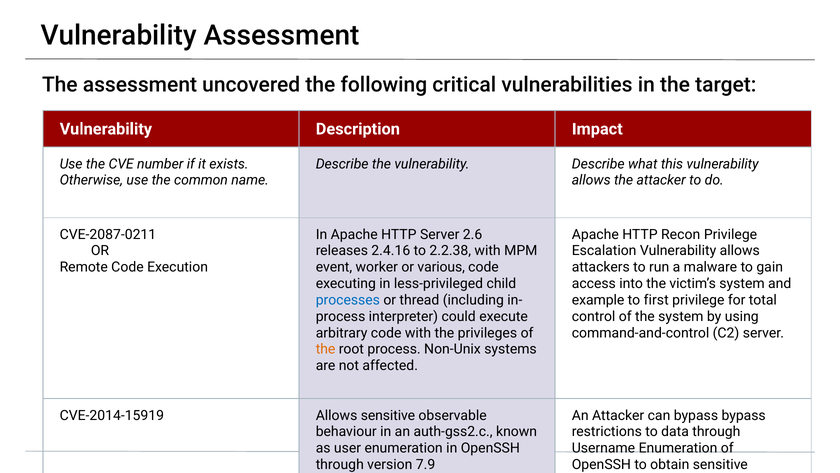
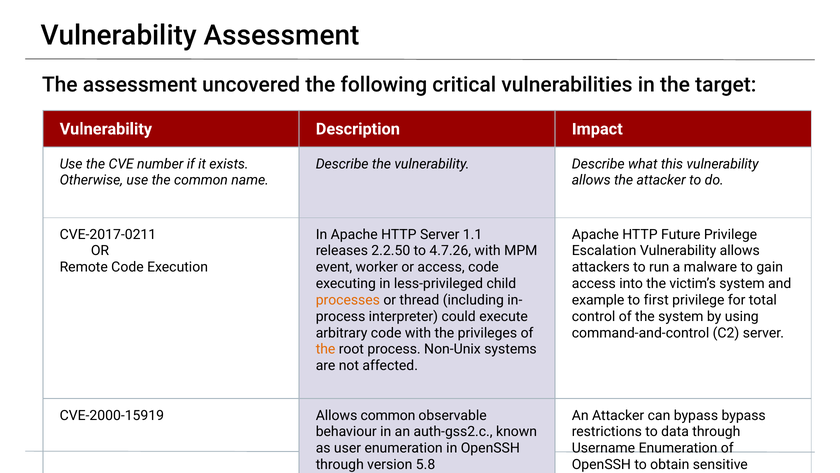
CVE-2087-0211: CVE-2087-0211 -> CVE-2017-0211
2.6: 2.6 -> 1.1
Recon: Recon -> Future
2.4.16: 2.4.16 -> 2.2.50
2.2.38: 2.2.38 -> 4.7.26
or various: various -> access
processes colour: blue -> orange
CVE-2014-15919: CVE-2014-15919 -> CVE-2000-15919
Allows sensitive: sensitive -> common
7.9: 7.9 -> 5.8
